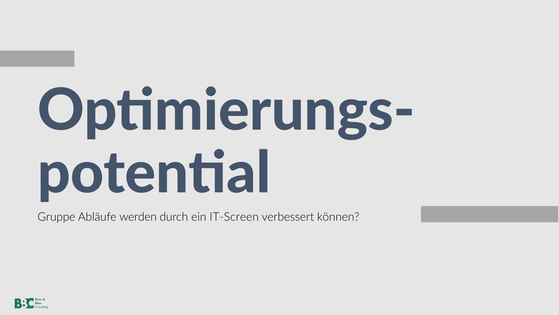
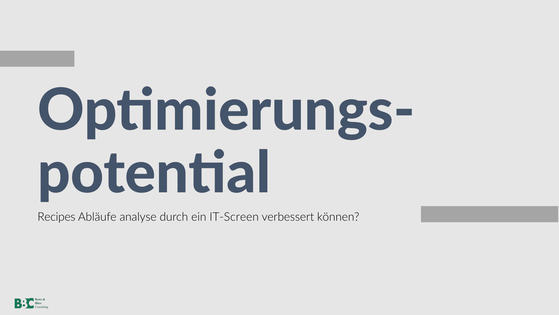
Gruppe: Gruppe -> Recipes
werden: werden -> analyse
